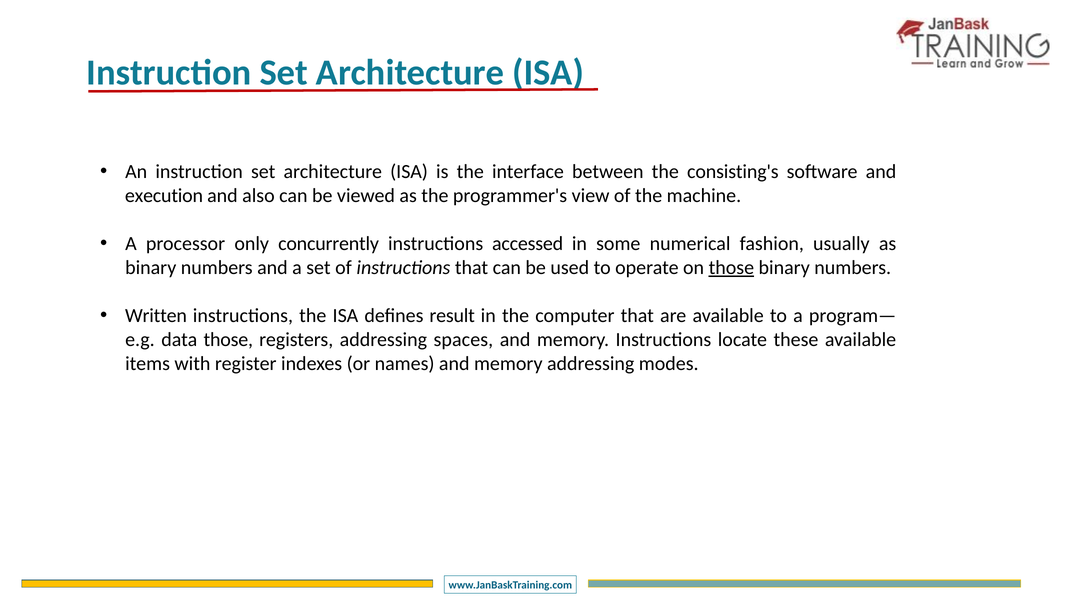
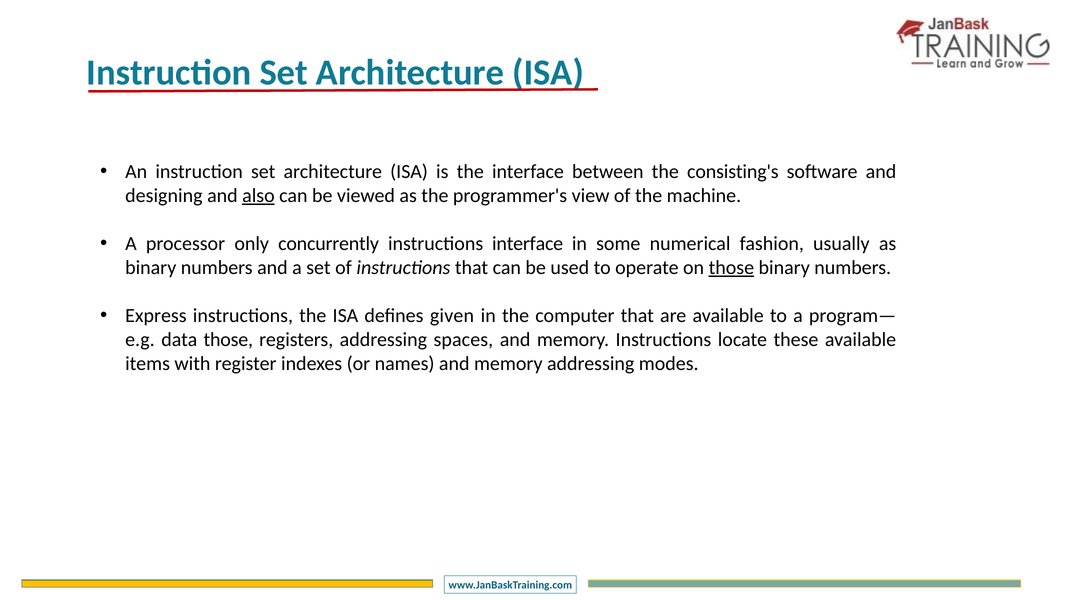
execution: execution -> designing
also underline: none -> present
instructions accessed: accessed -> interface
Written: Written -> Express
result: result -> given
